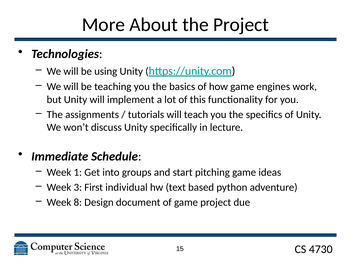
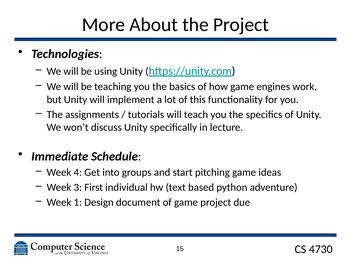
1: 1 -> 4
8: 8 -> 1
